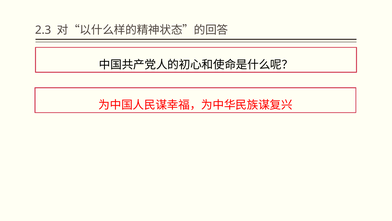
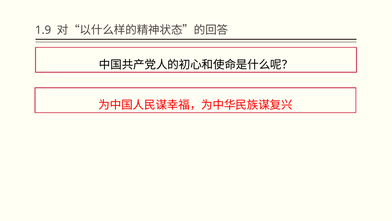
2.3: 2.3 -> 1.9
